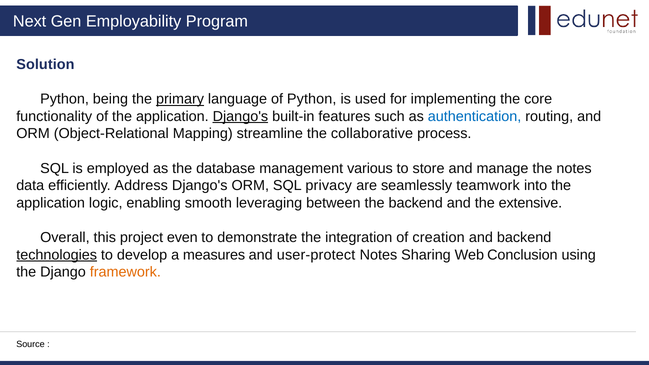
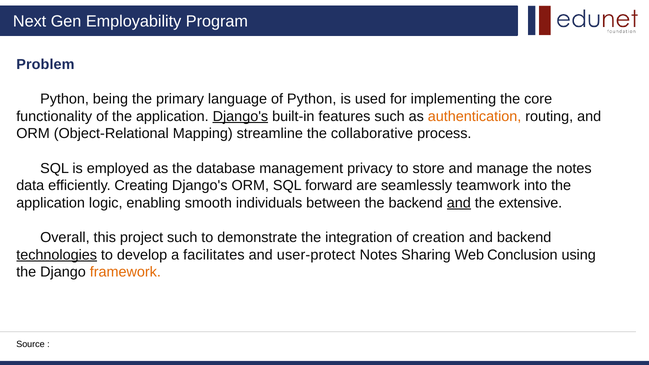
Solution: Solution -> Problem
primary underline: present -> none
authentication colour: blue -> orange
various: various -> privacy
Address: Address -> Creating
privacy: privacy -> forward
leveraging: leveraging -> individuals
and at (459, 203) underline: none -> present
project even: even -> such
measures: measures -> facilitates
